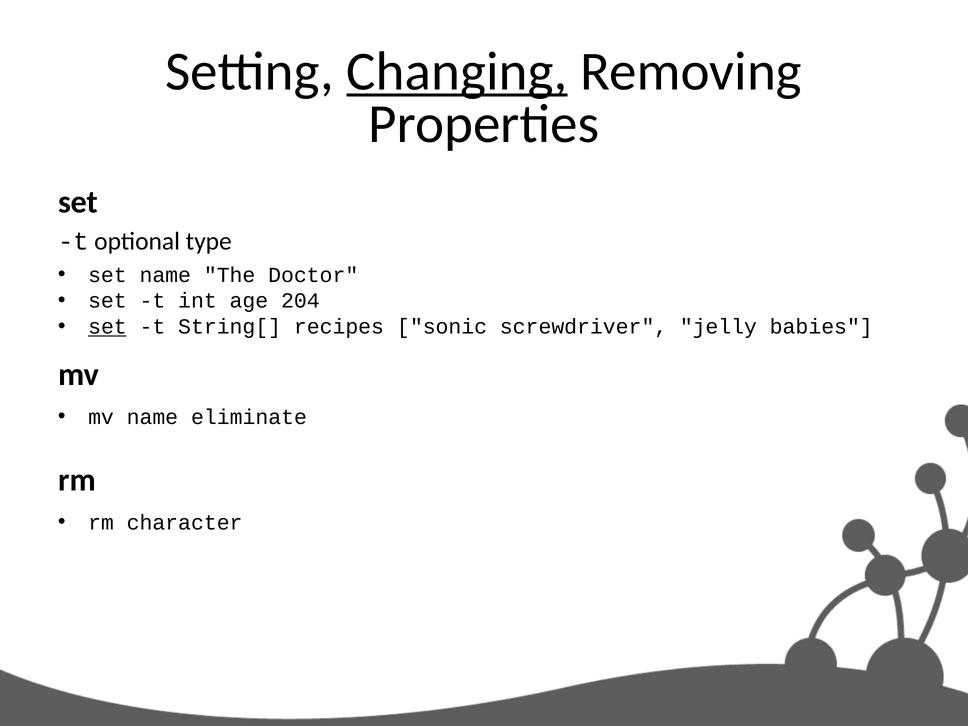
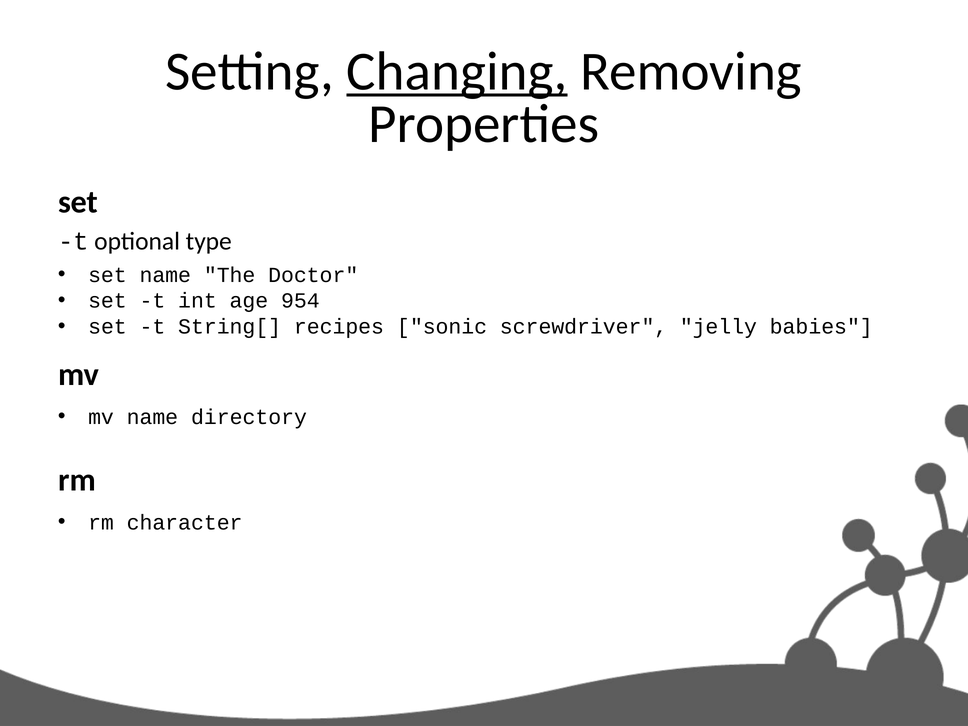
204: 204 -> 954
set at (107, 327) underline: present -> none
eliminate: eliminate -> directory
